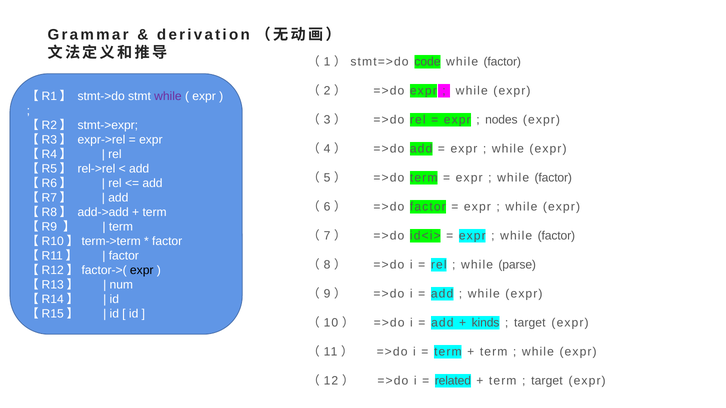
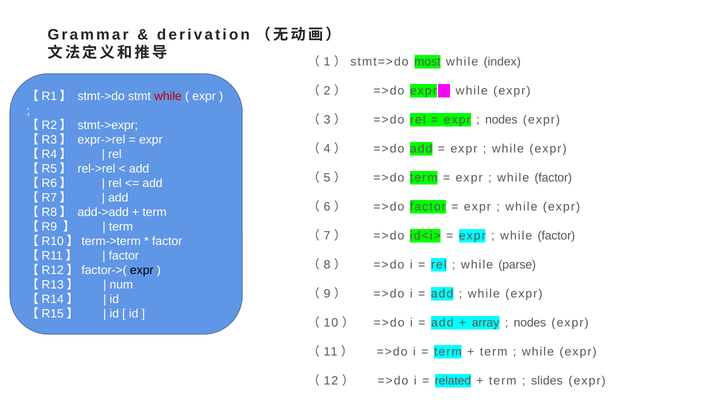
code: code -> most
factor at (502, 62): factor -> index
while at (168, 96) colour: purple -> red
kinds: kinds -> array
target at (530, 323): target -> nodes
target at (547, 381): target -> slides
